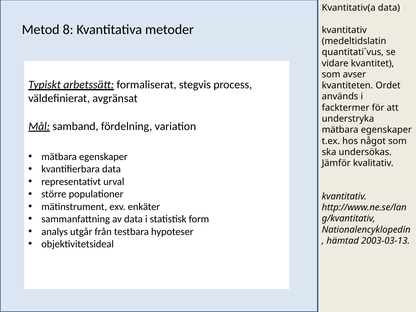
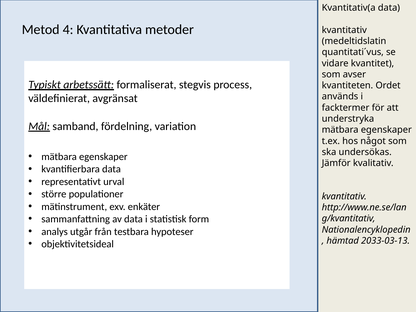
8: 8 -> 4
2003-03-13: 2003-03-13 -> 2033-03-13
